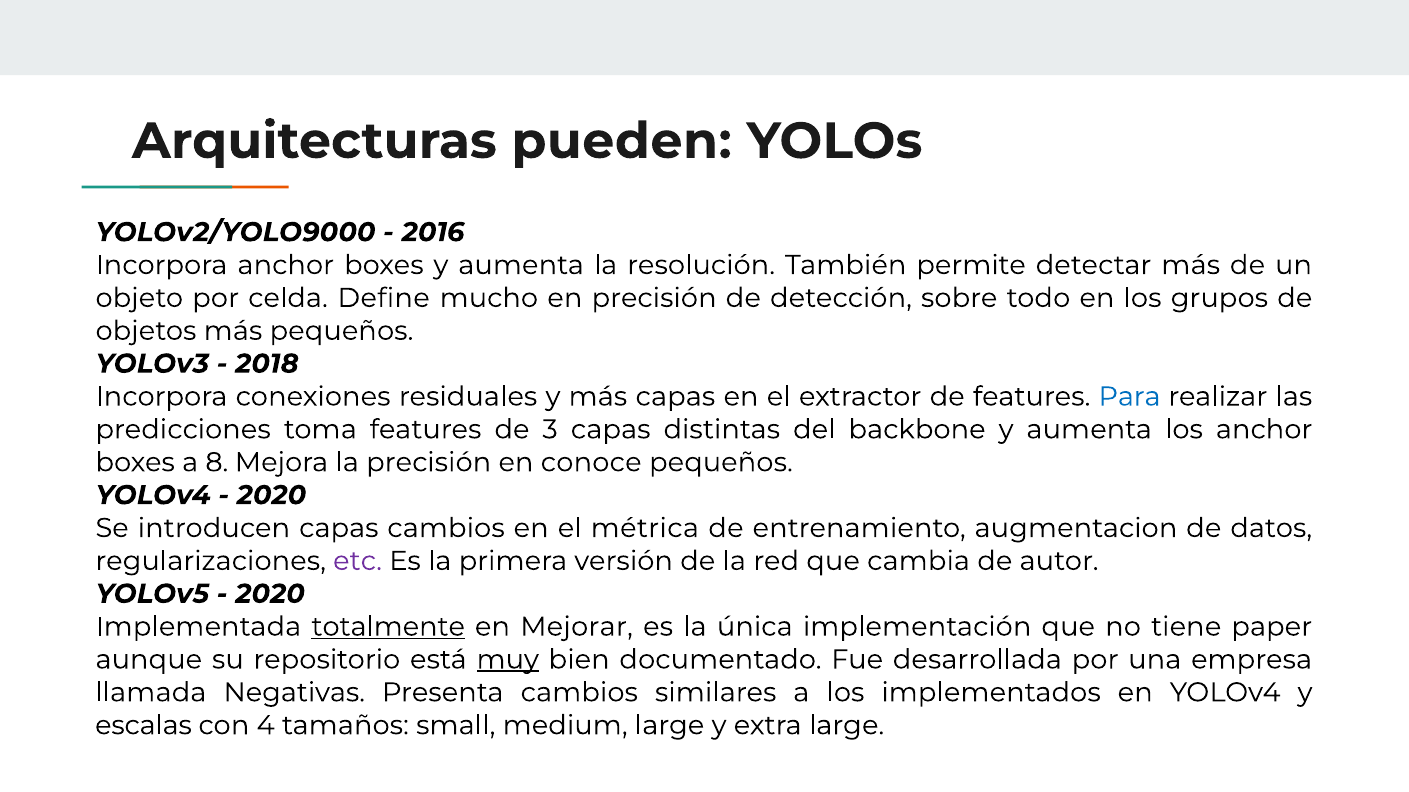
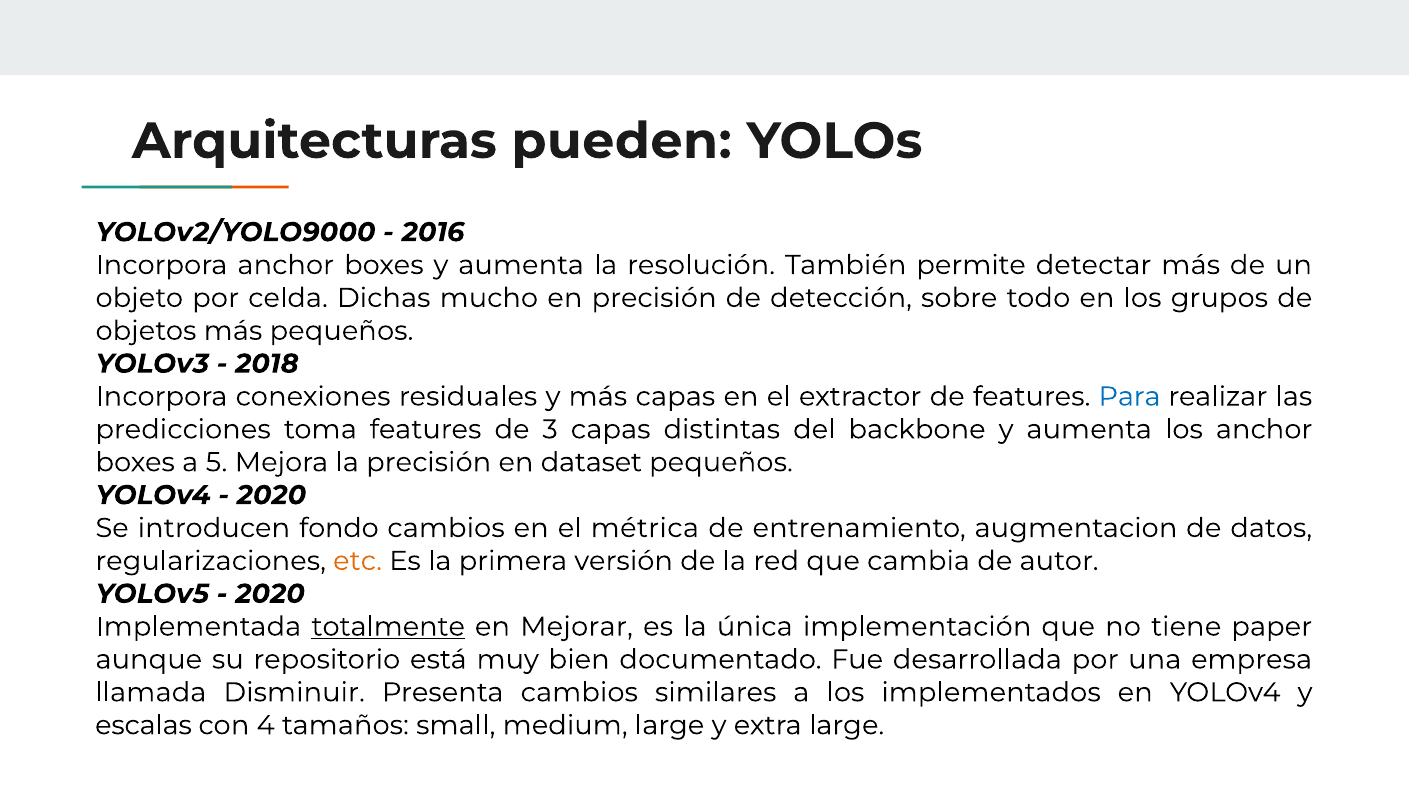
Define: Define -> Dichas
8: 8 -> 5
conoce: conoce -> dataset
introducen capas: capas -> fondo
etc colour: purple -> orange
muy underline: present -> none
Negativas: Negativas -> Disminuir
